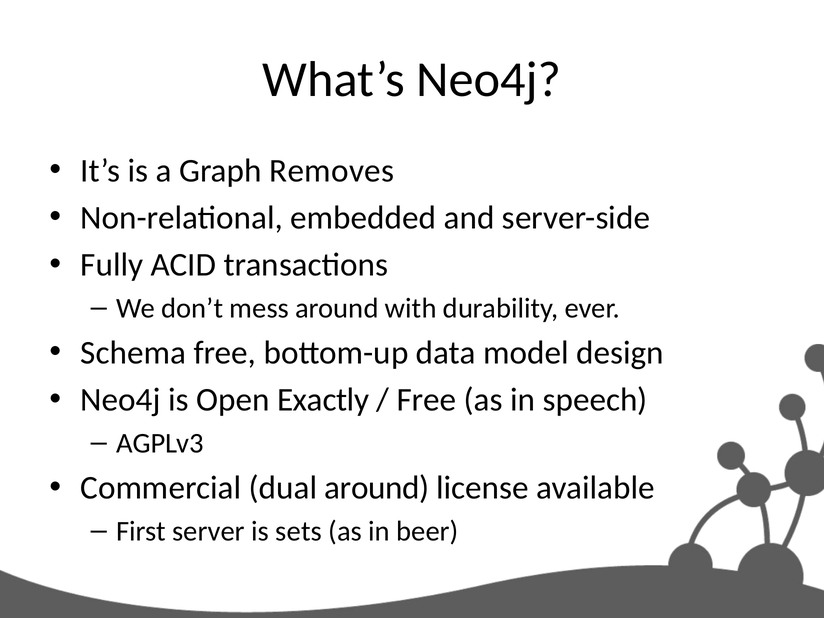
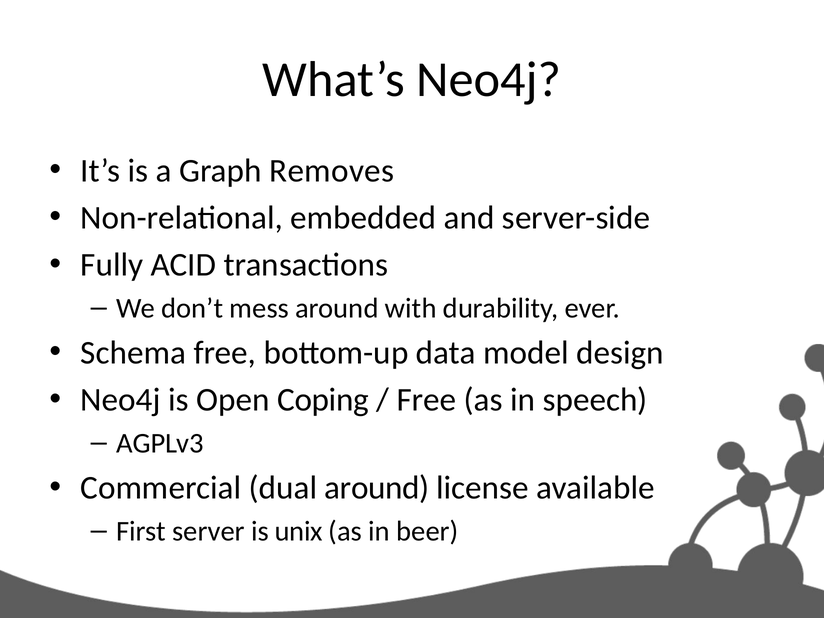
Exactly: Exactly -> Coping
sets: sets -> unix
